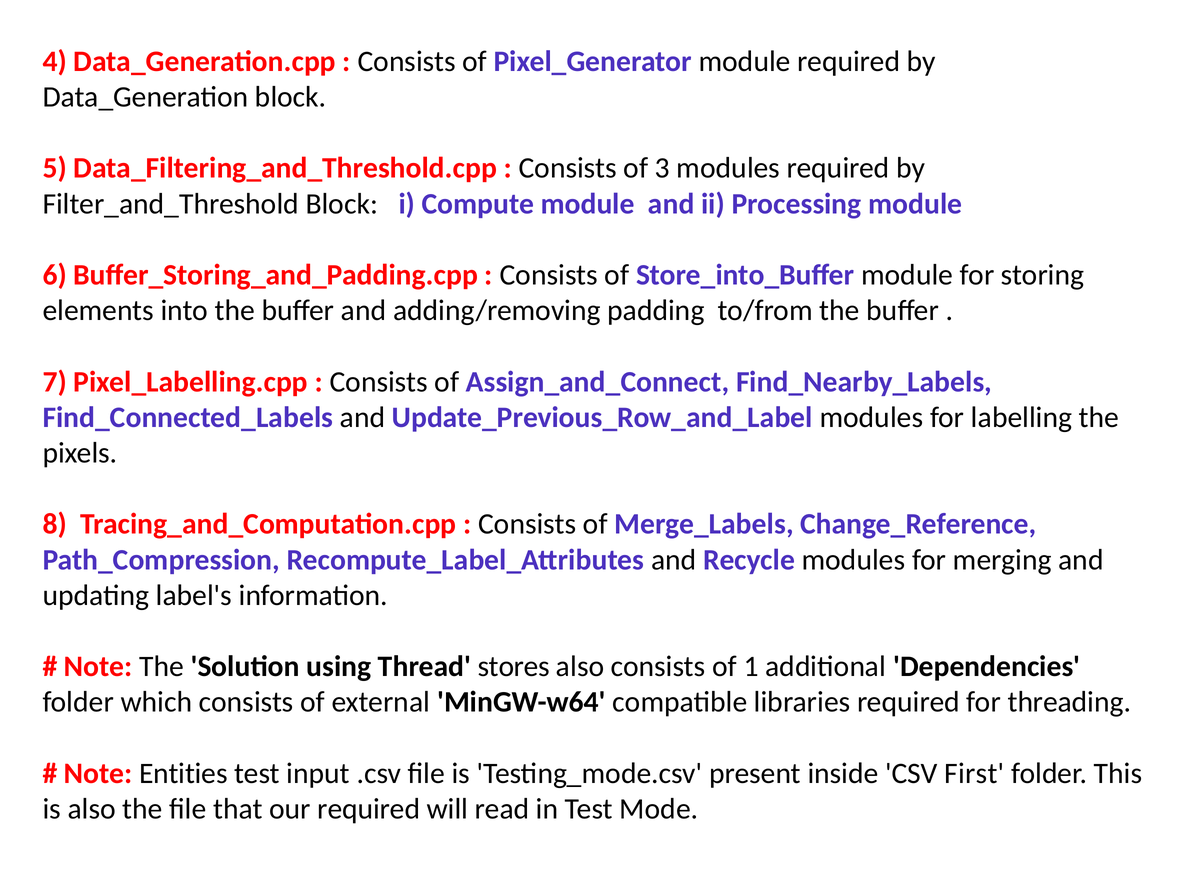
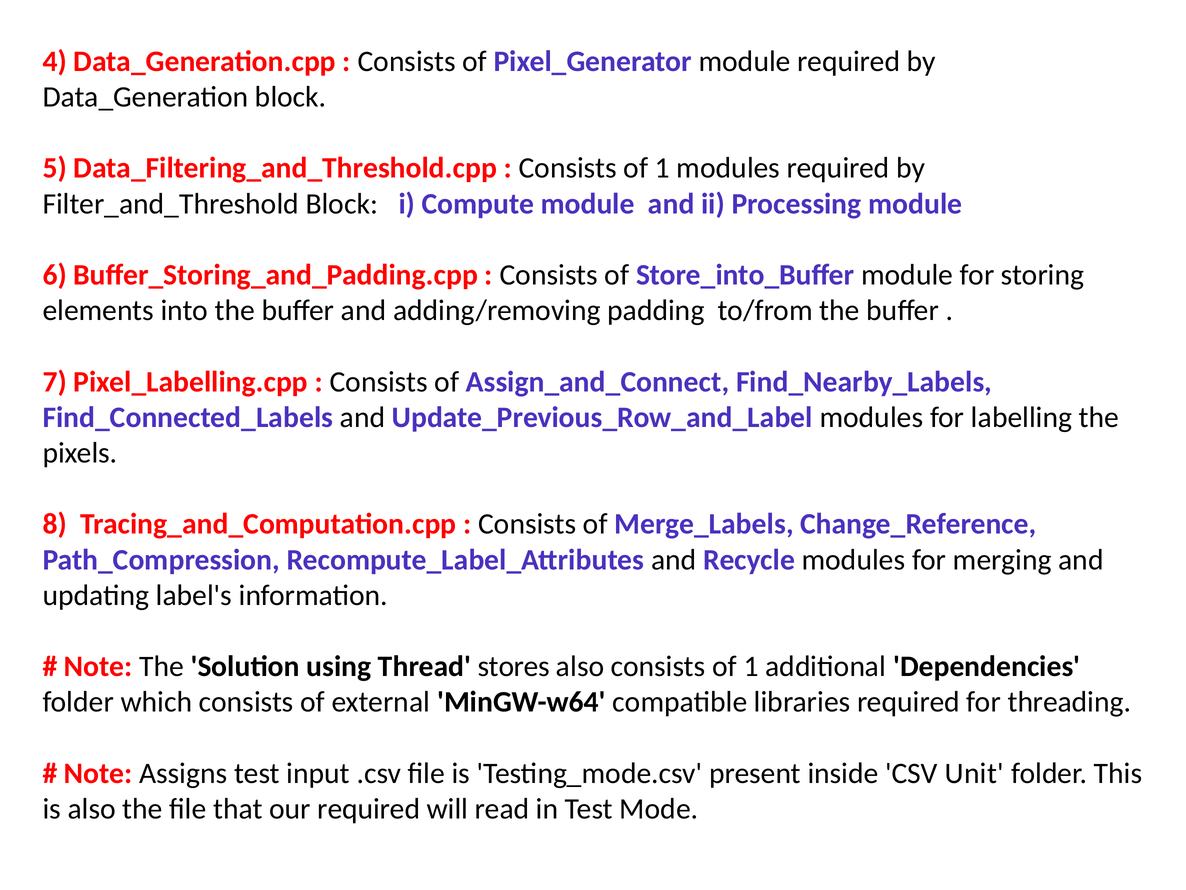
3 at (662, 168): 3 -> 1
Entities: Entities -> Assigns
First: First -> Unit
